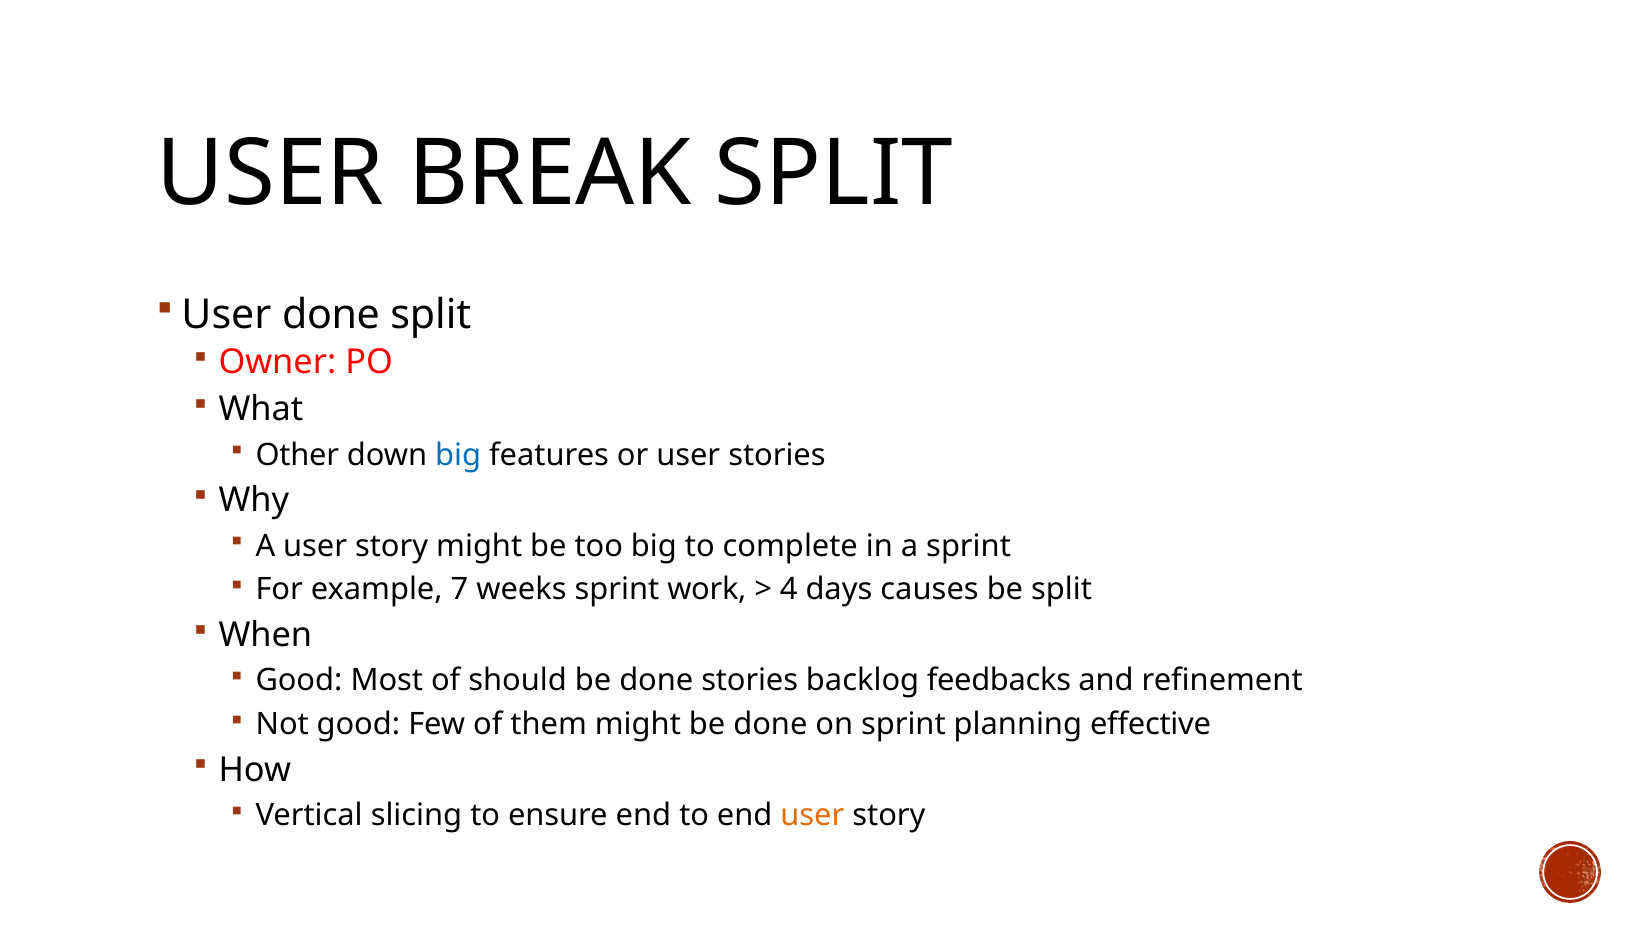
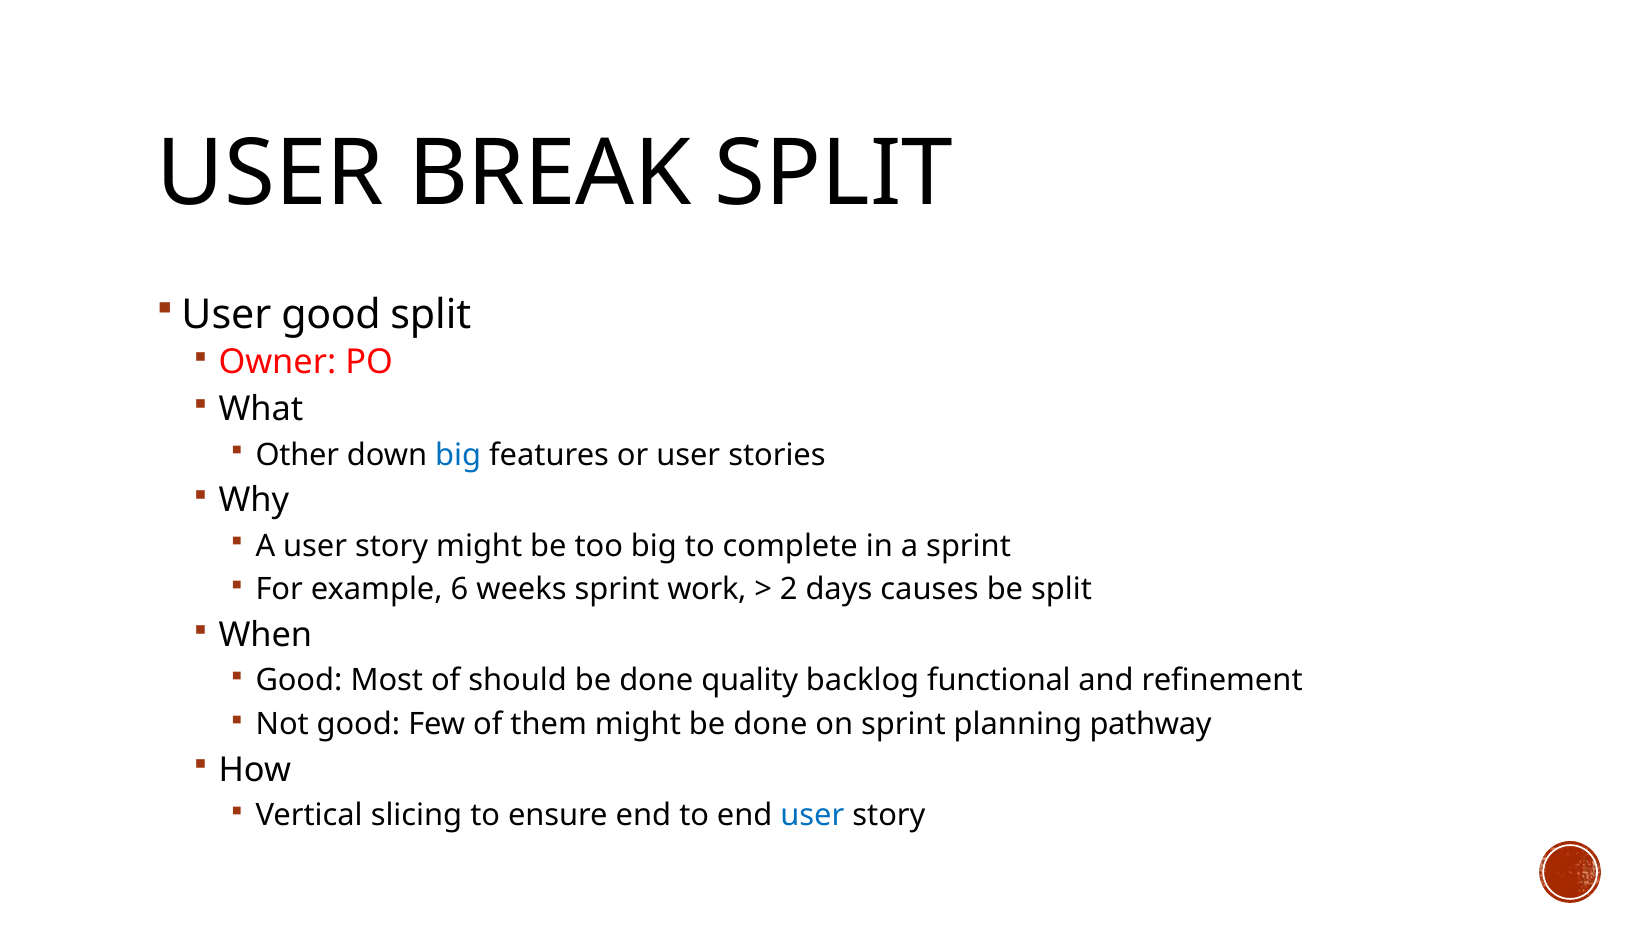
User done: done -> good
7: 7 -> 6
4: 4 -> 2
done stories: stories -> quality
feedbacks: feedbacks -> functional
effective: effective -> pathway
user at (812, 815) colour: orange -> blue
